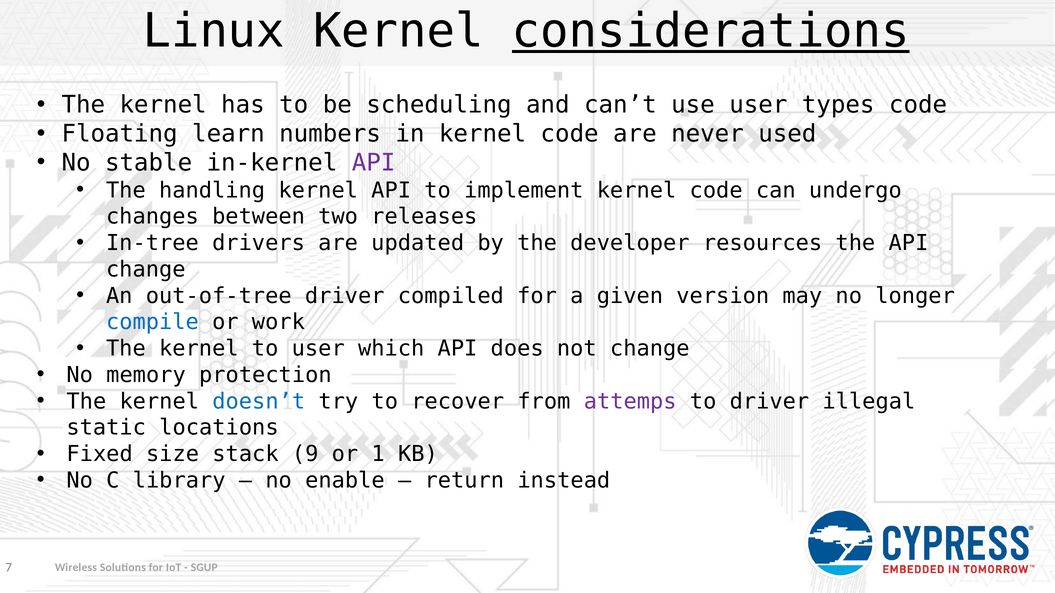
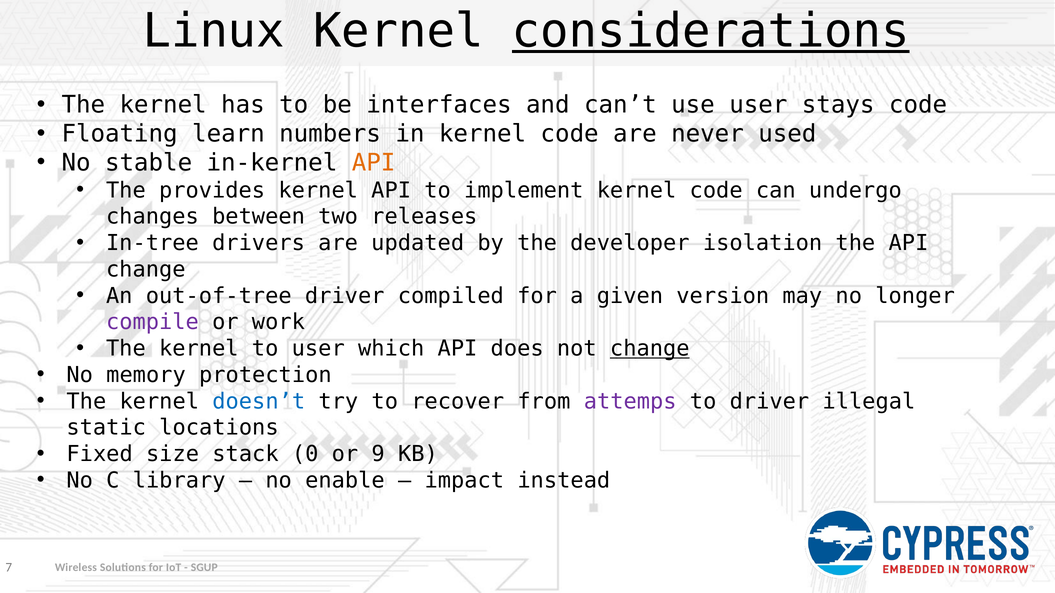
scheduling: scheduling -> interfaces
types: types -> stays
API at (374, 163) colour: purple -> orange
handling: handling -> provides
resources: resources -> isolation
compile colour: blue -> purple
change at (650, 349) underline: none -> present
9: 9 -> 0
1: 1 -> 9
return: return -> impact
